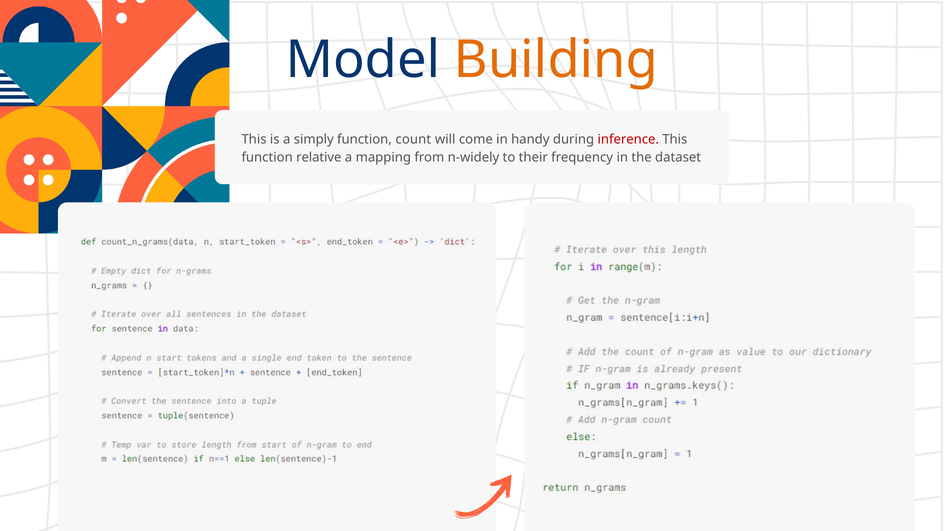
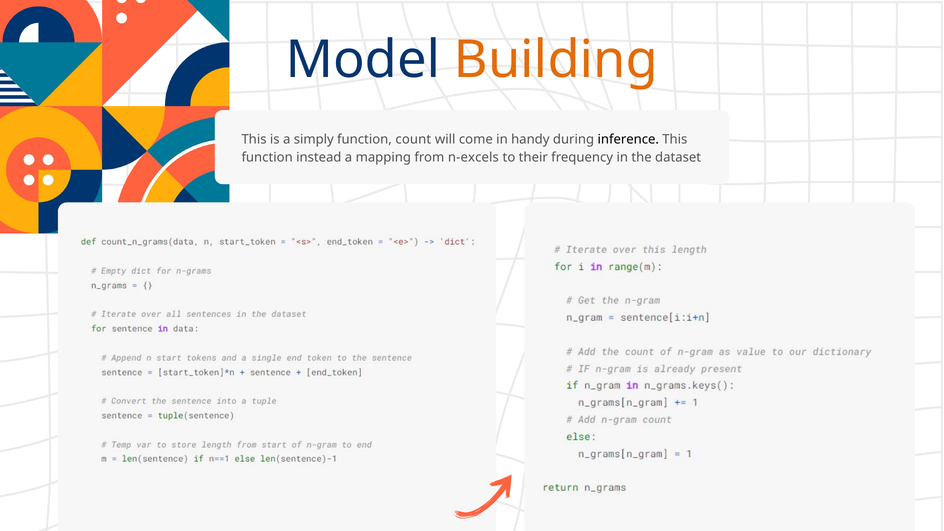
inference colour: red -> black
relative: relative -> instead
n-widely: n-widely -> n-excels
